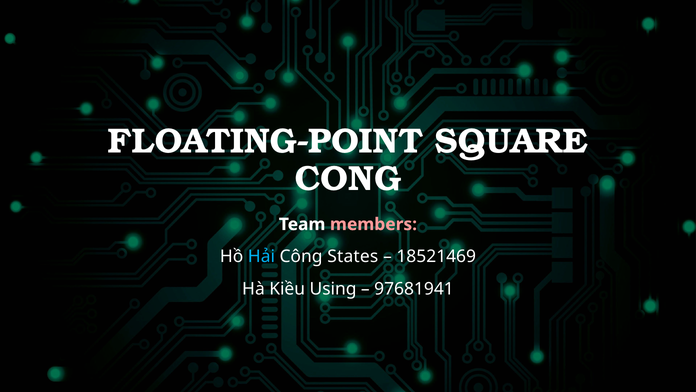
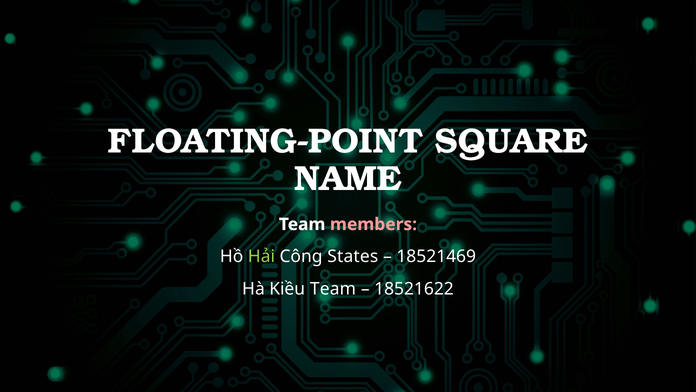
CONG: CONG -> NAME
Hải colour: light blue -> light green
Kiều Using: Using -> Team
97681941: 97681941 -> 18521622
